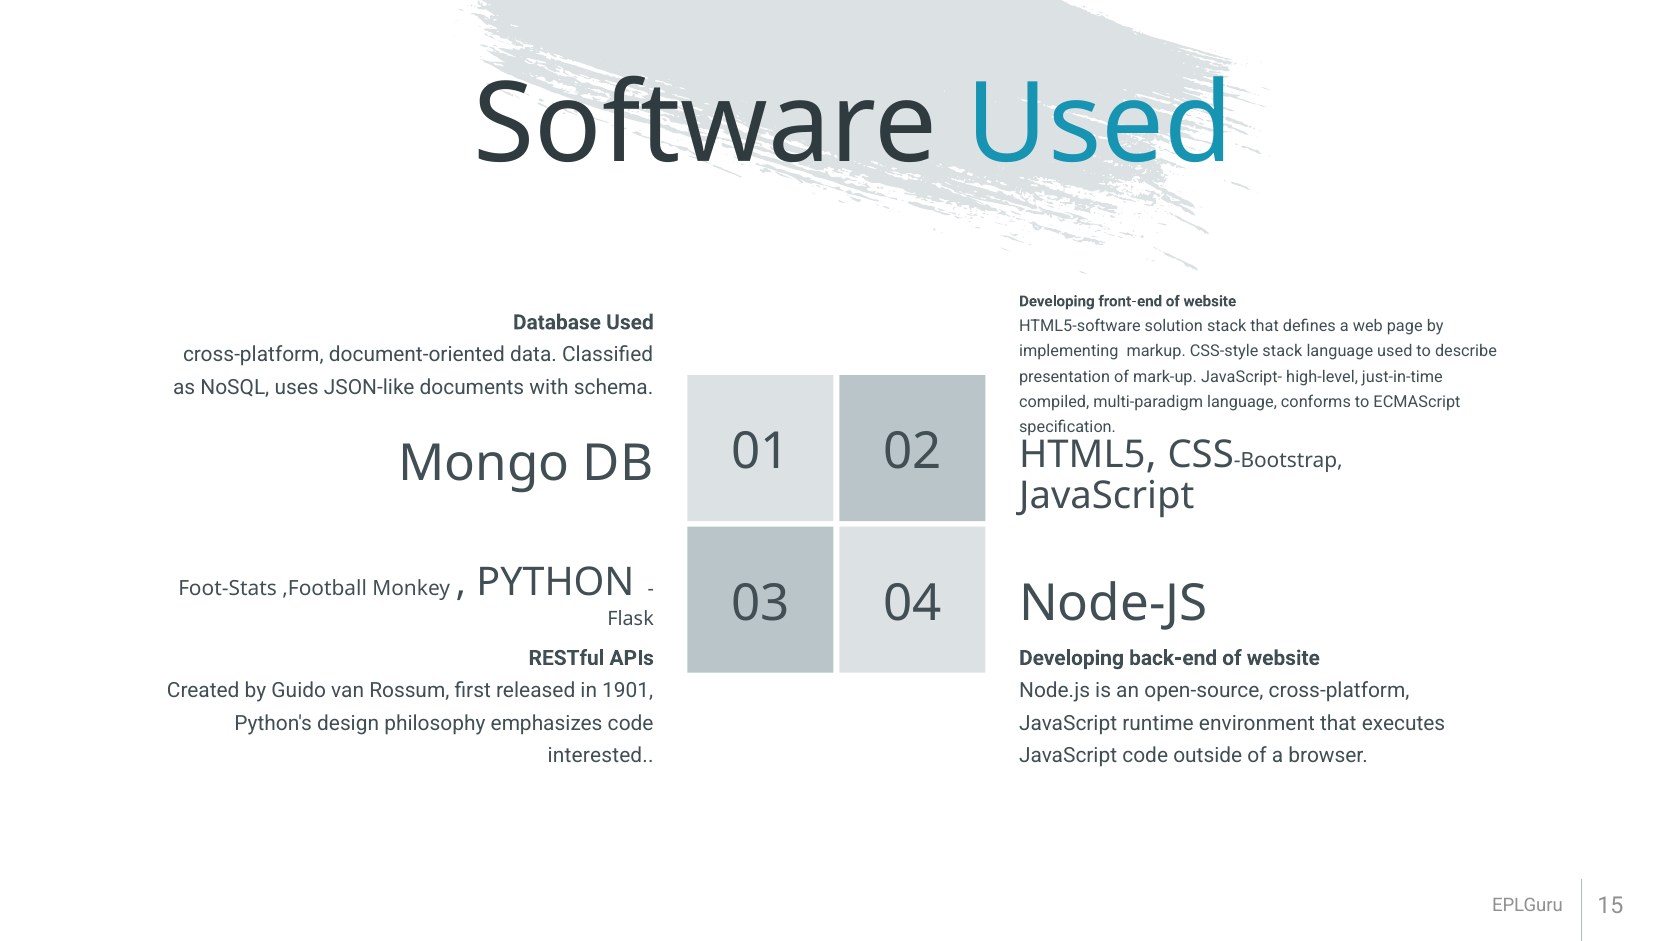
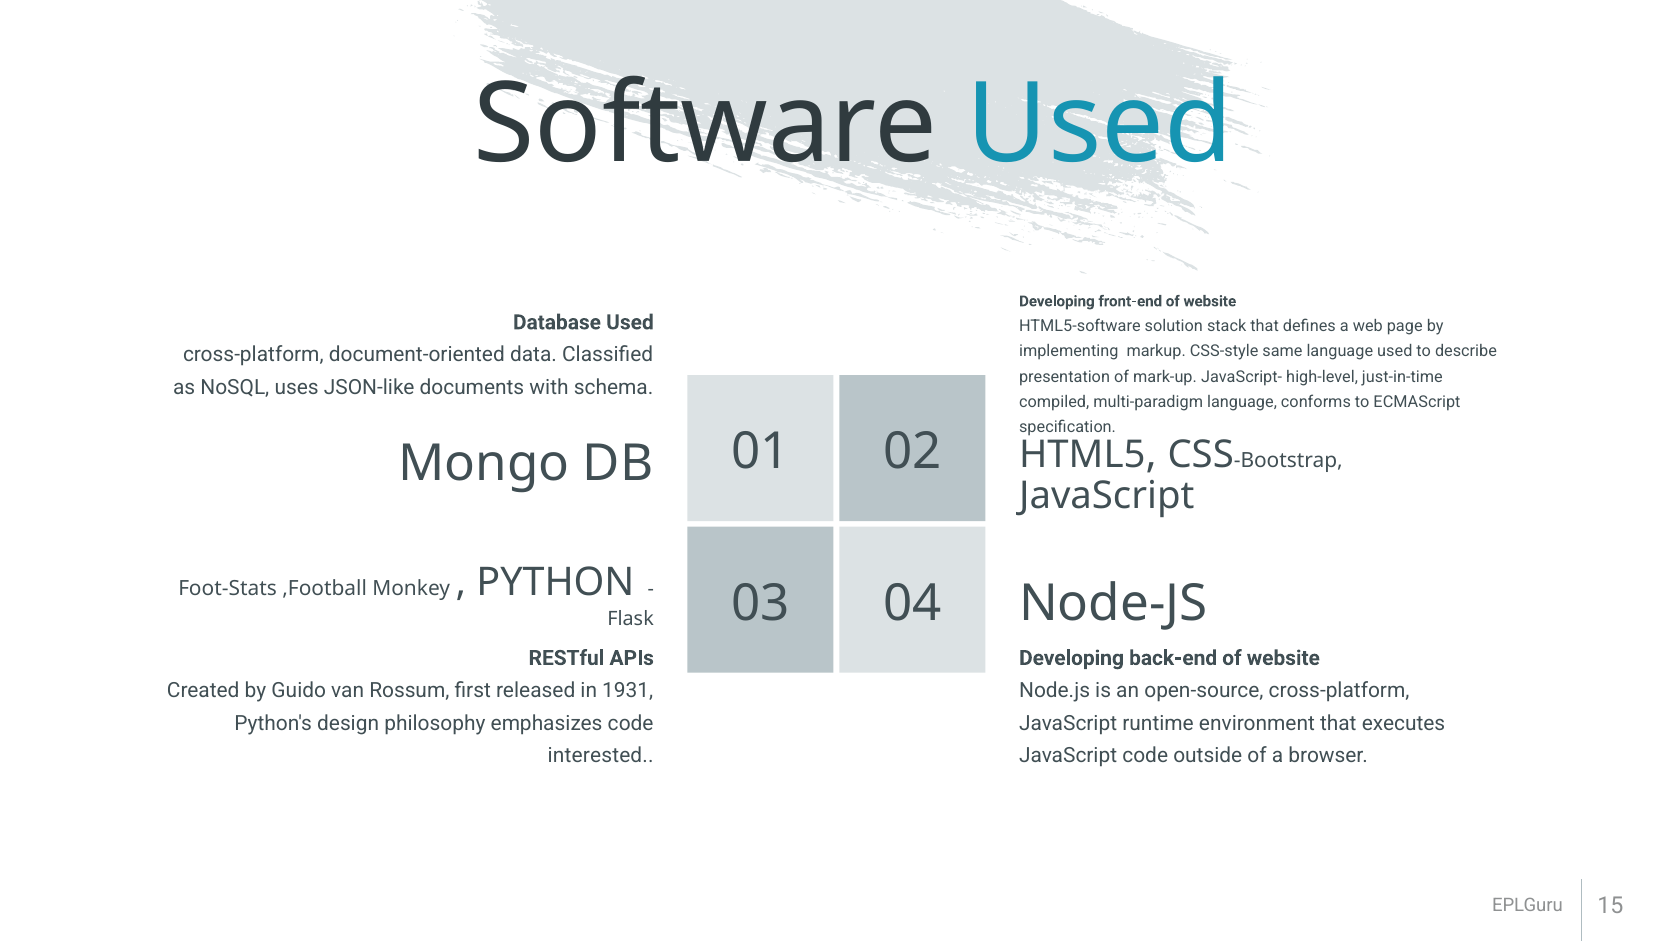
CSS-style stack: stack -> same
1901: 1901 -> 1931
